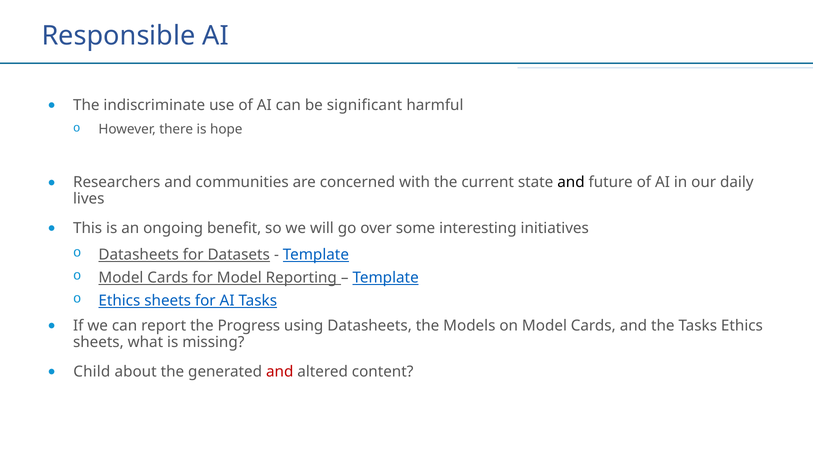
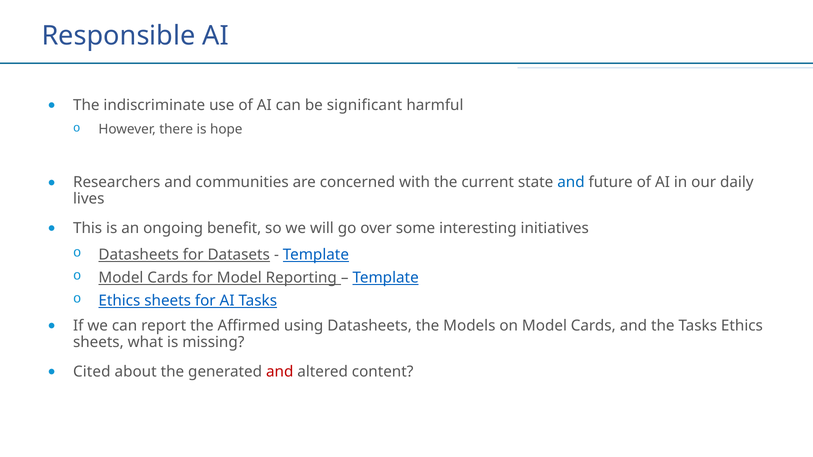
and at (571, 183) colour: black -> blue
Progress: Progress -> Affirmed
Child: Child -> Cited
